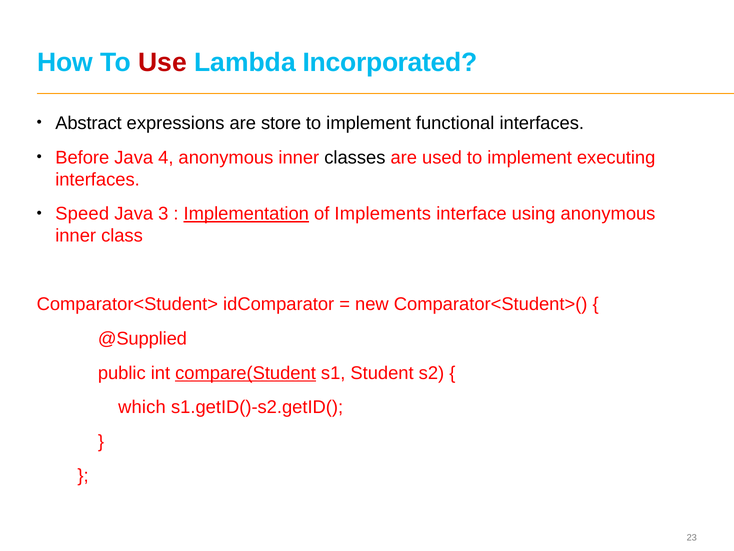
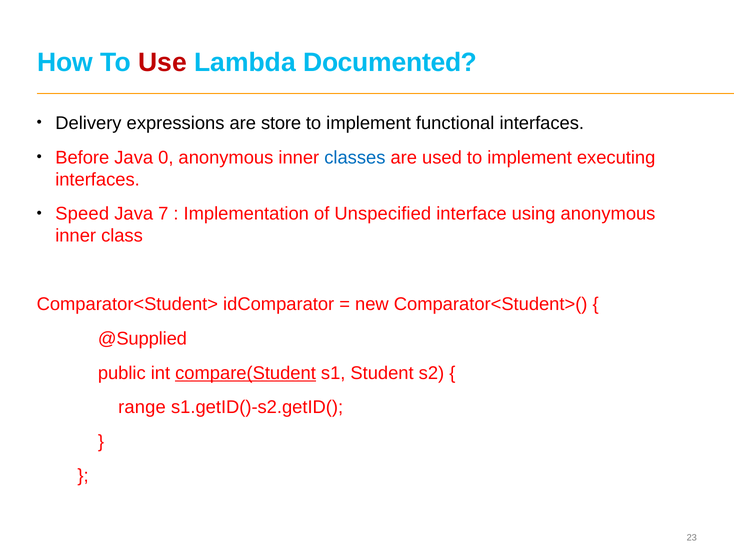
Incorporated: Incorporated -> Documented
Abstract: Abstract -> Delivery
4: 4 -> 0
classes colour: black -> blue
3: 3 -> 7
Implementation underline: present -> none
Implements: Implements -> Unspecified
which: which -> range
